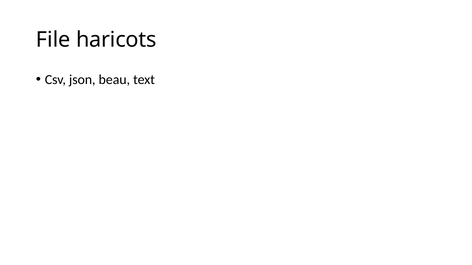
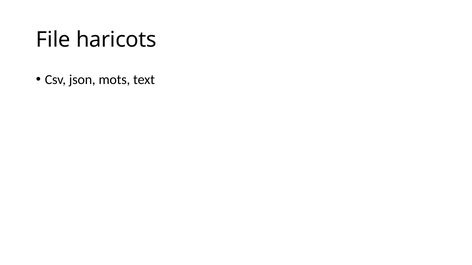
beau: beau -> mots
